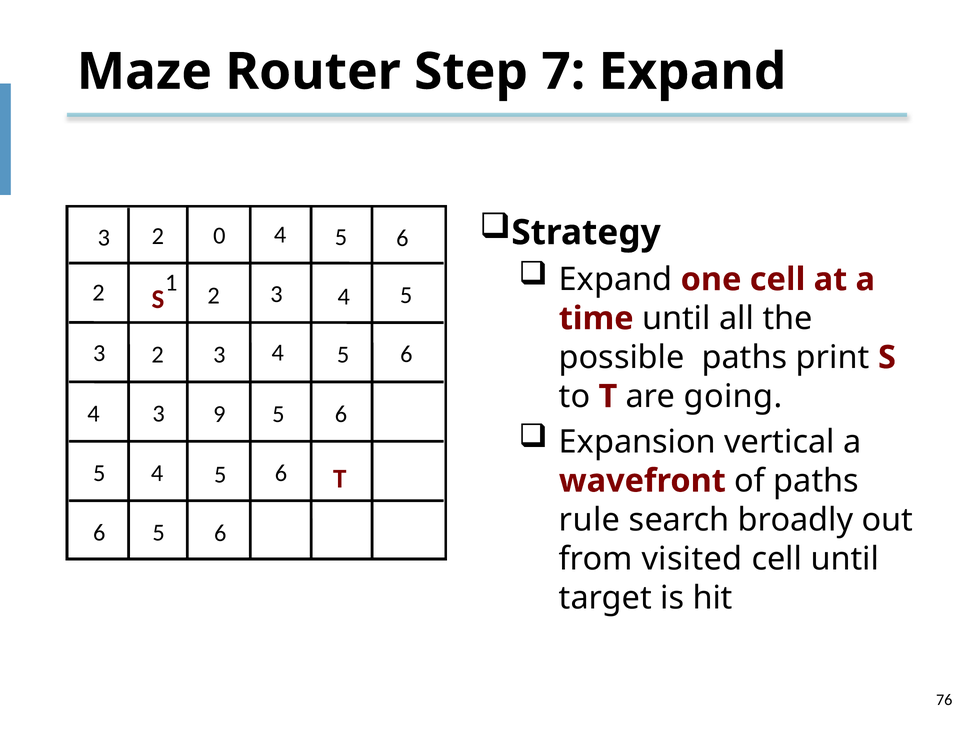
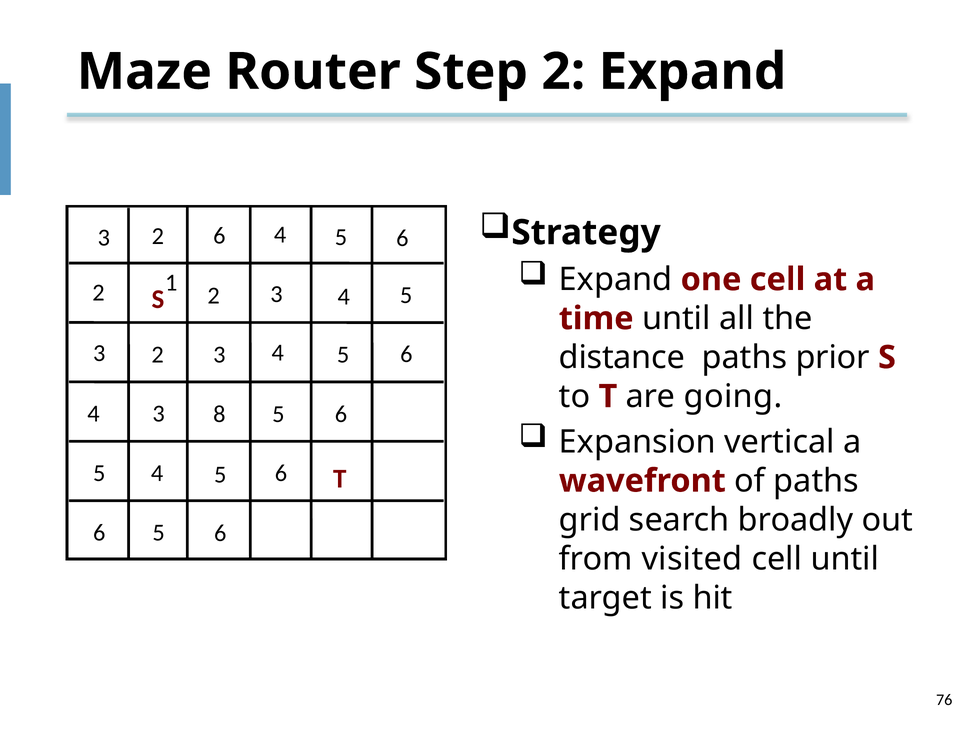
Step 7: 7 -> 2
3 0: 0 -> 6
possible: possible -> distance
print: print -> prior
9: 9 -> 8
rule: rule -> grid
